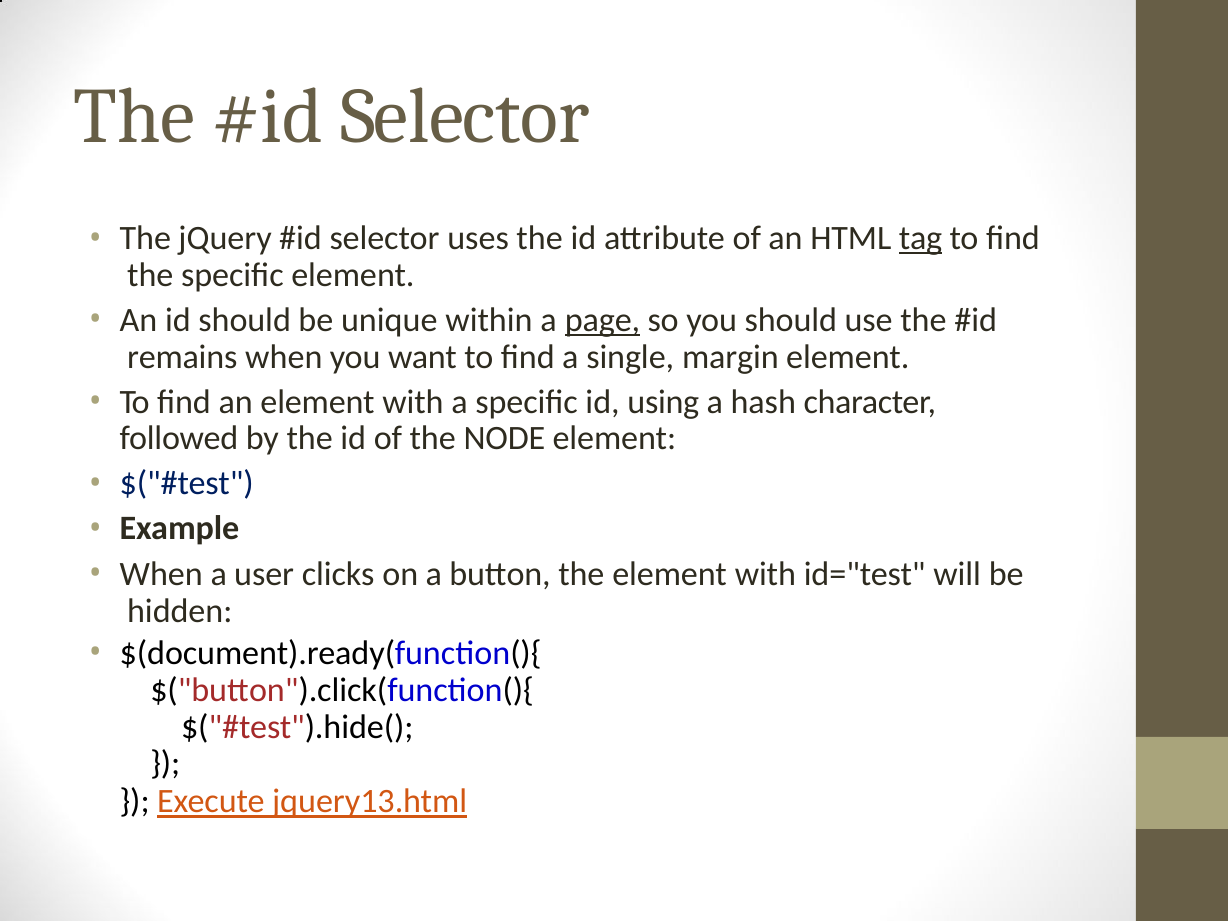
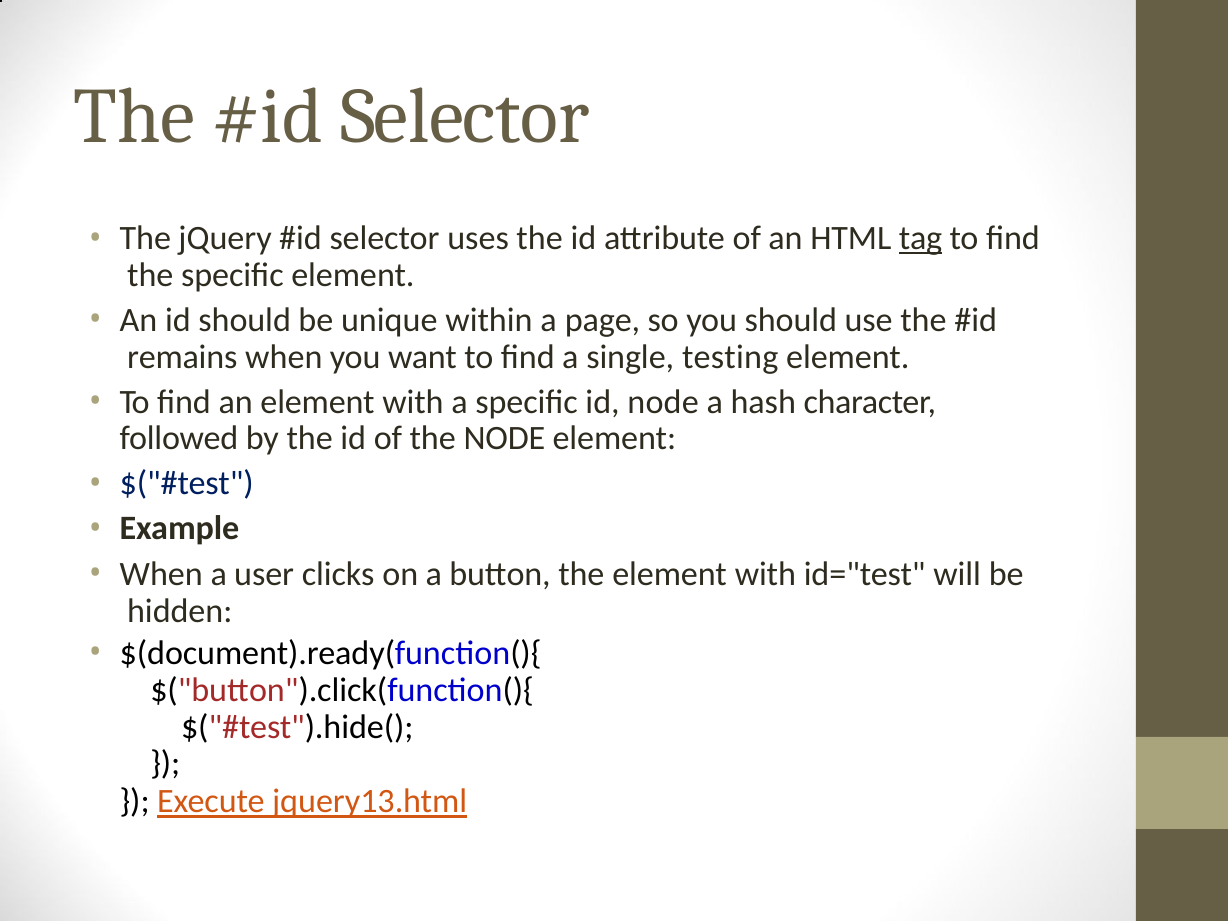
page underline: present -> none
margin: margin -> testing
id using: using -> node
